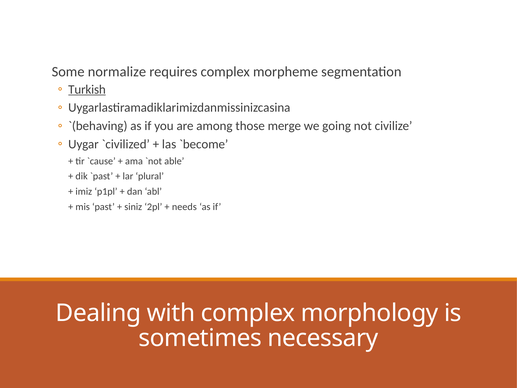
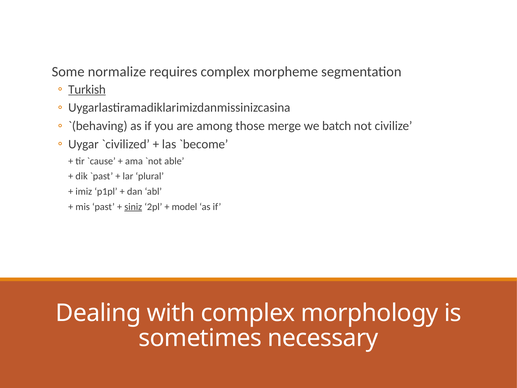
going: going -> batch
siniz underline: none -> present
needs: needs -> model
